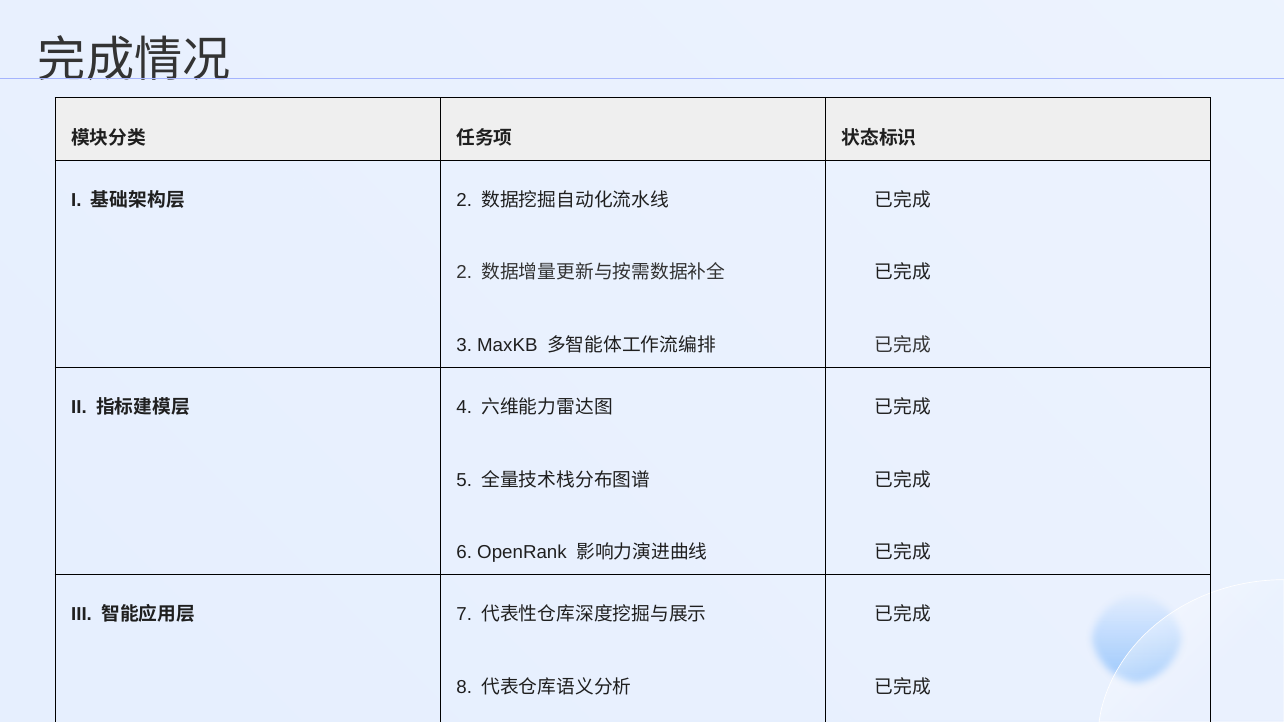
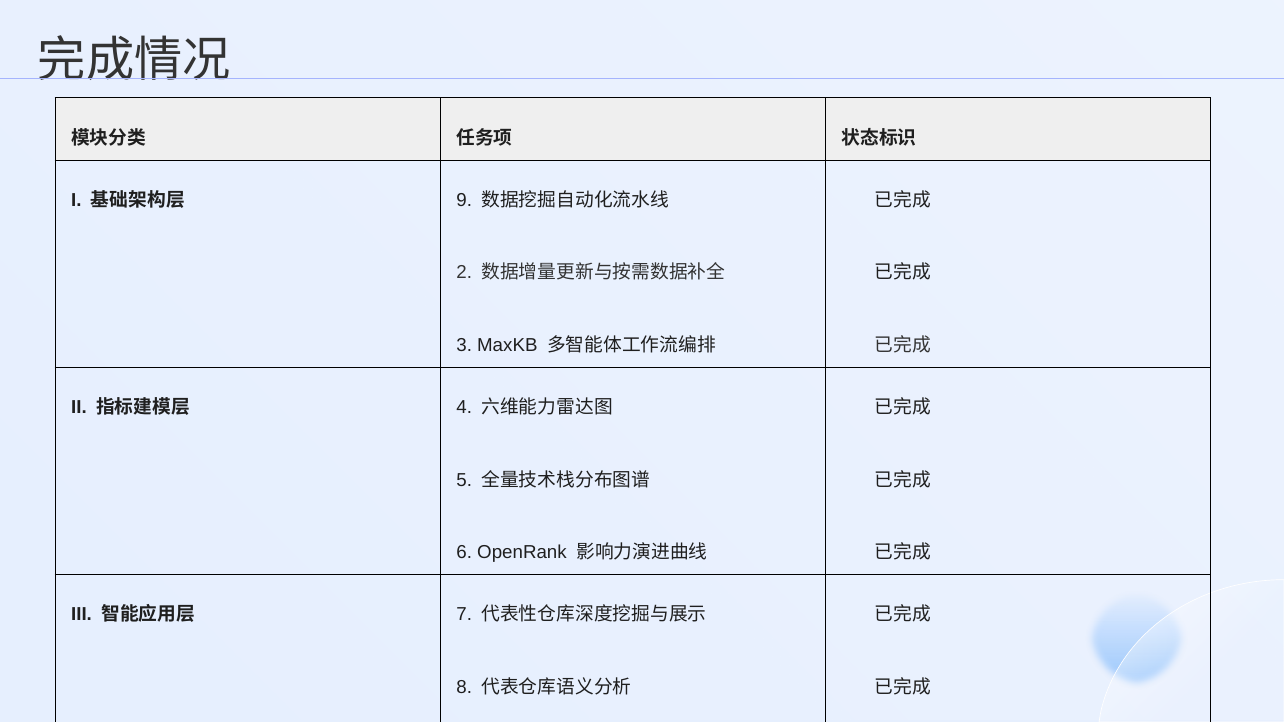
2 at (464, 200): 2 -> 9
